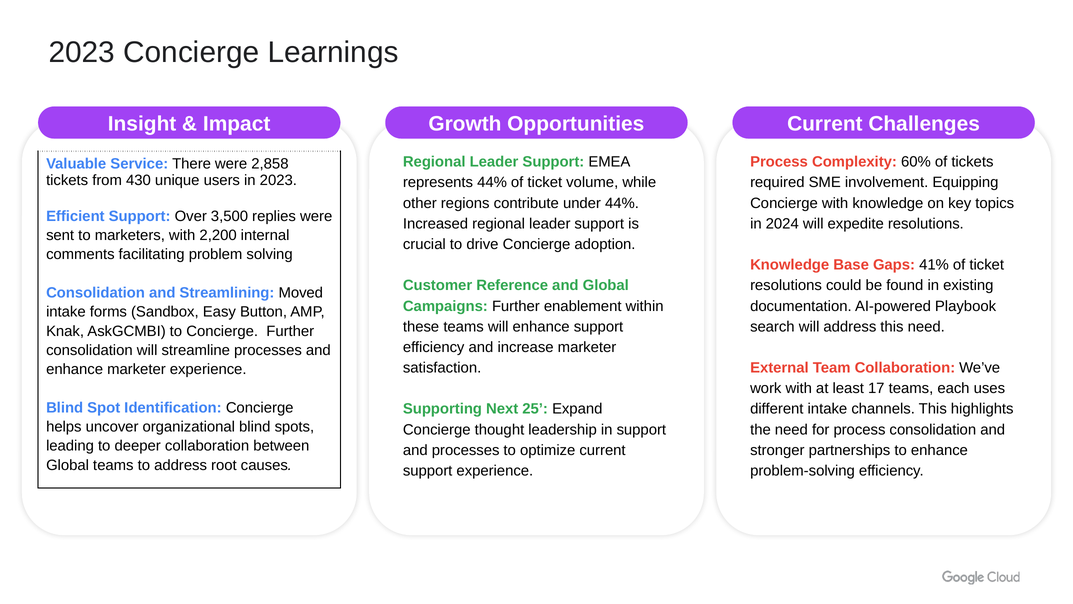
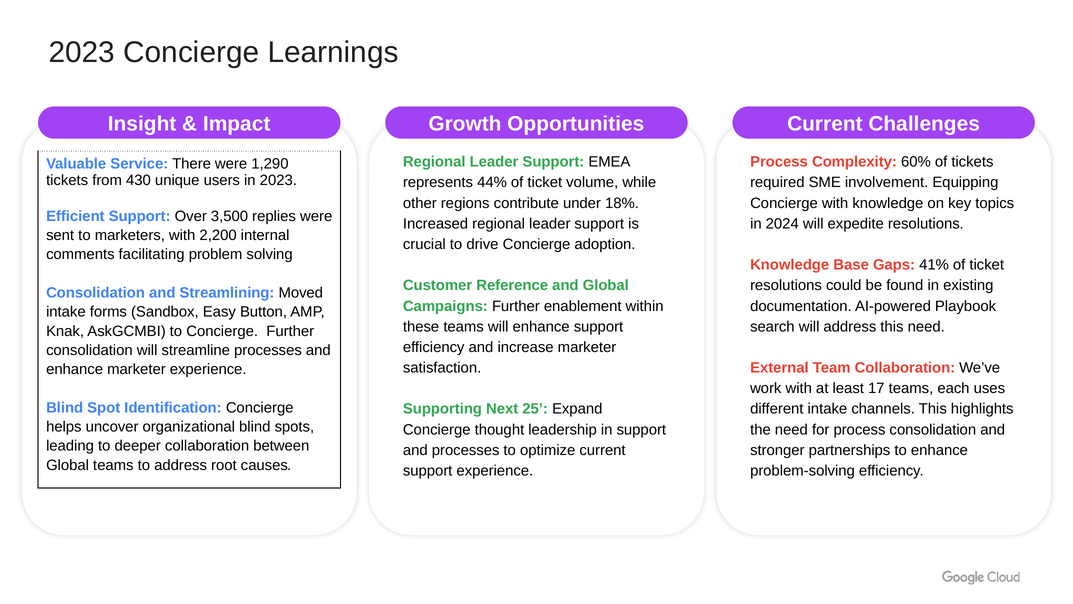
2,858: 2,858 -> 1,290
under 44%: 44% -> 18%
